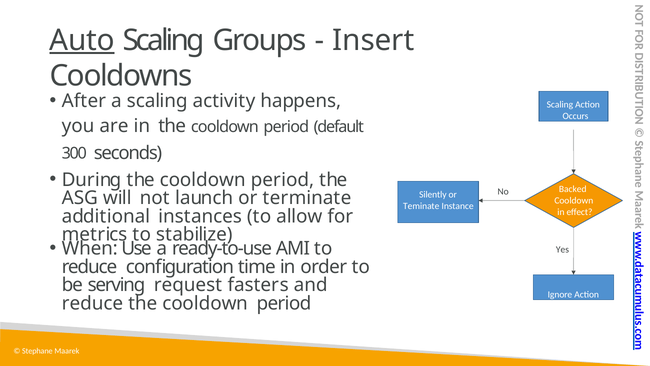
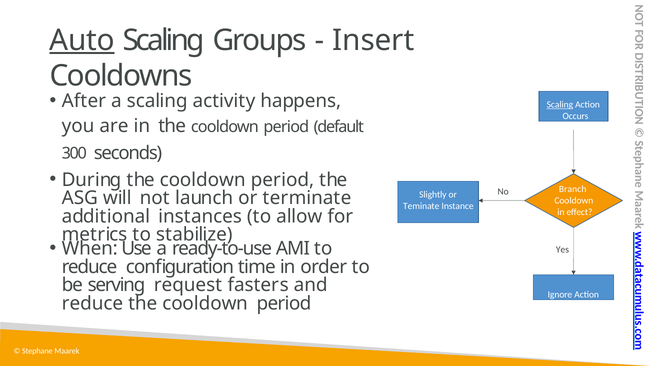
Scaling at (560, 105) underline: none -> present
Backed: Backed -> Branch
Silently: Silently -> Slightly
